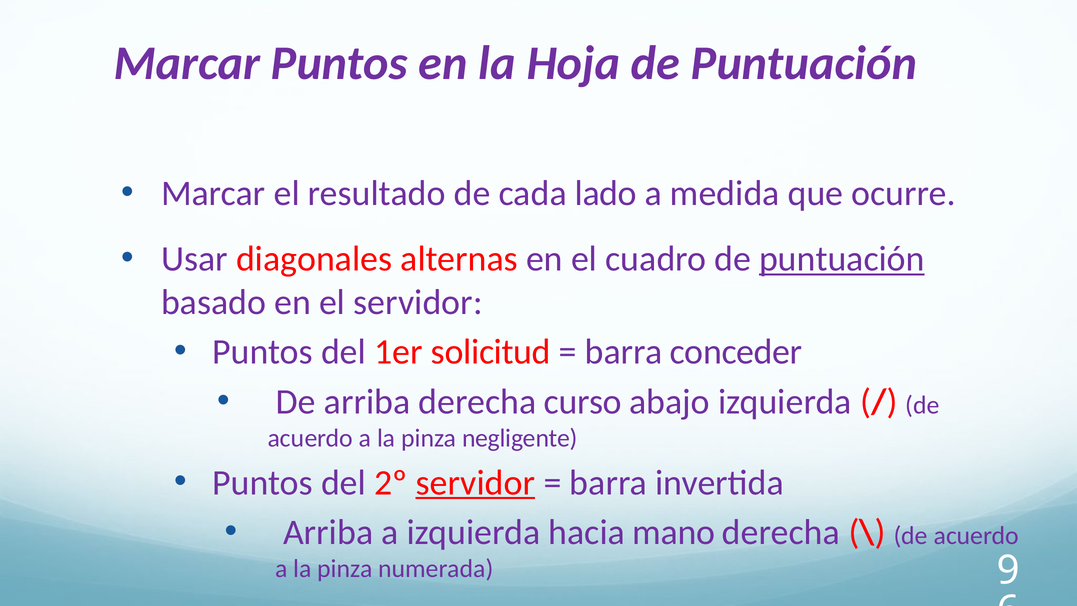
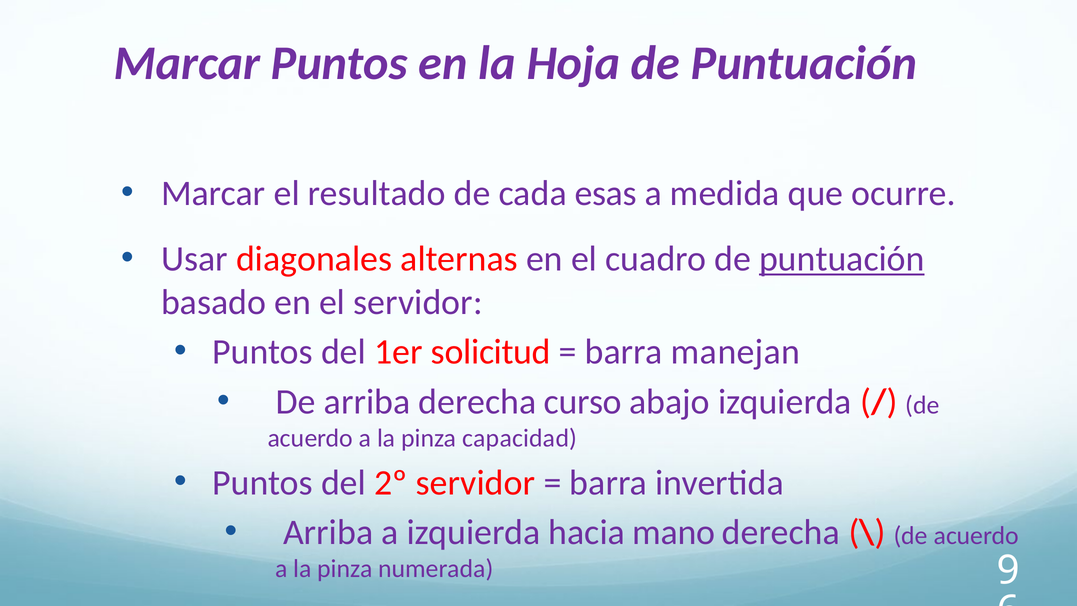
lado: lado -> esas
conceder: conceder -> manejan
negligente: negligente -> capacidad
servidor at (475, 482) underline: present -> none
